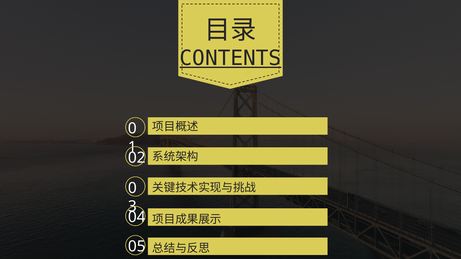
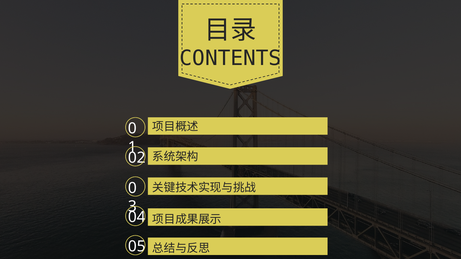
CONTENTS underline: present -> none
